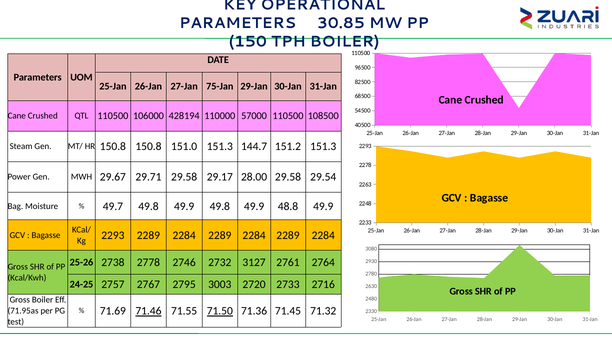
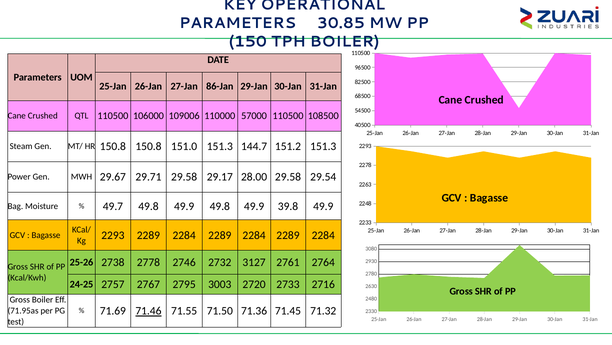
75-Jan: 75-Jan -> 86-Jan
428194: 428194 -> 109006
48.8: 48.8 -> 39.8
71.50 underline: present -> none
